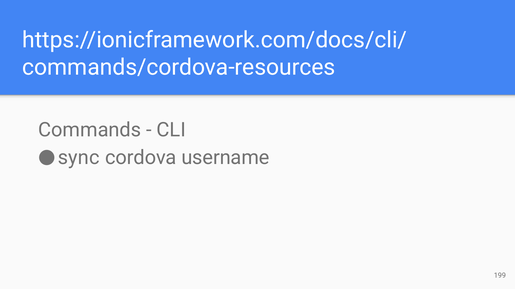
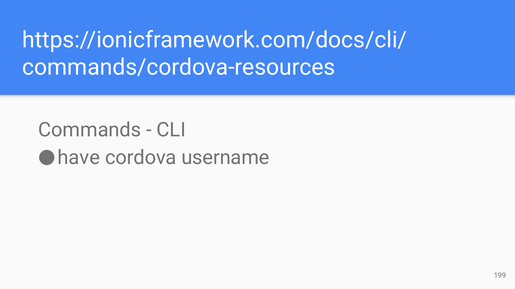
sync: sync -> have
